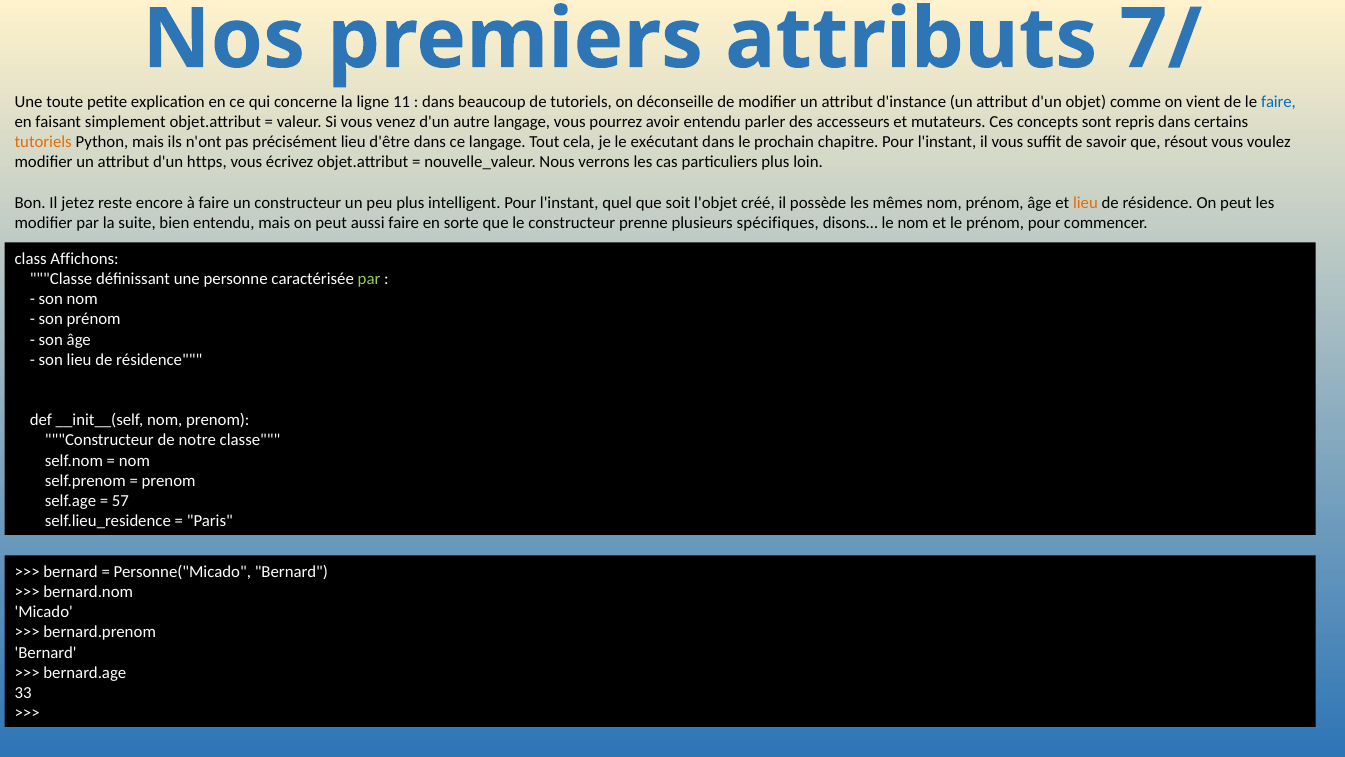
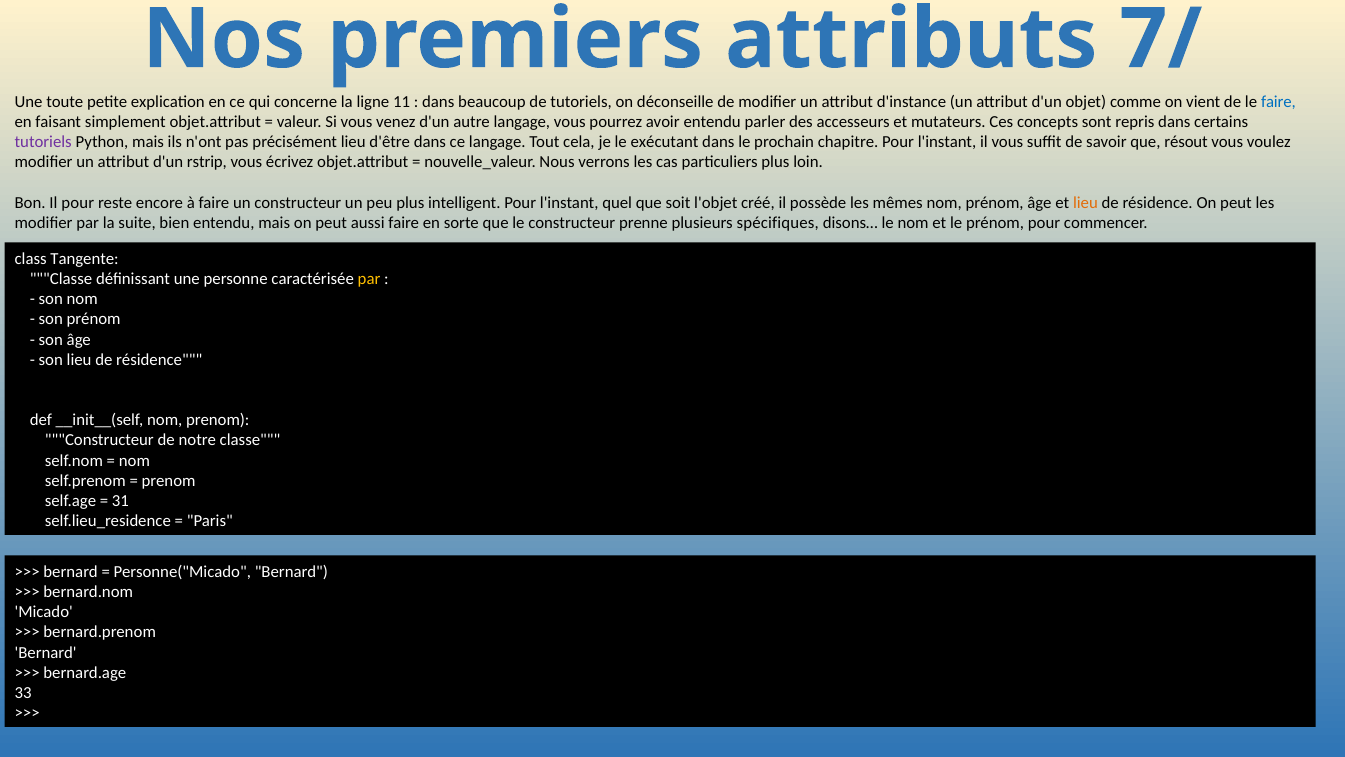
tutoriels at (43, 142) colour: orange -> purple
https: https -> rstrip
Il jetez: jetez -> pour
Affichons: Affichons -> Tangente
par at (369, 279) colour: light green -> yellow
57: 57 -> 31
